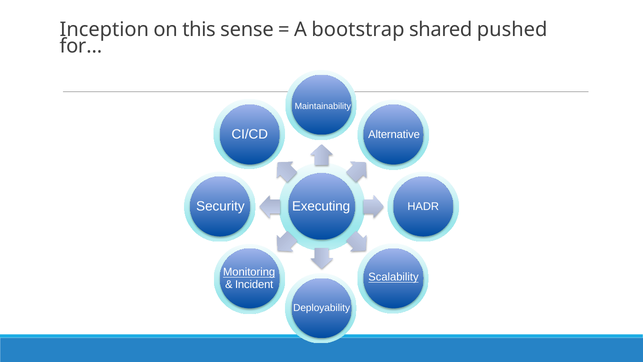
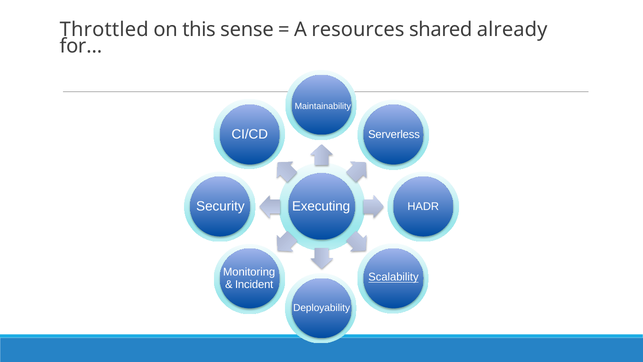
Inception: Inception -> Throttled
bootstrap: bootstrap -> resources
pushed: pushed -> already
Alternative: Alternative -> Serverless
Monitoring underline: present -> none
